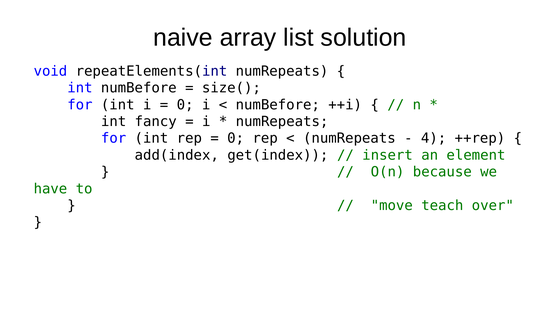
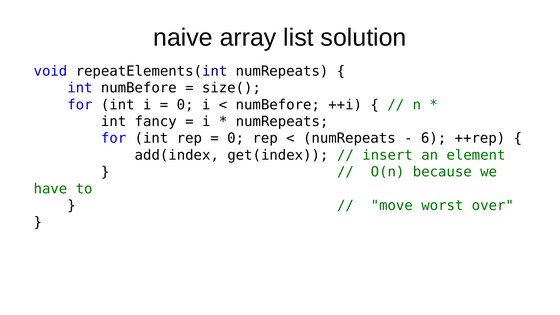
4: 4 -> 6
teach: teach -> worst
